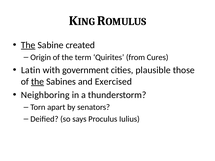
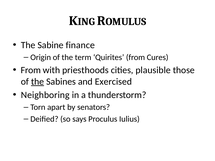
The at (28, 45) underline: present -> none
created: created -> finance
Latin at (31, 70): Latin -> From
government: government -> priesthoods
